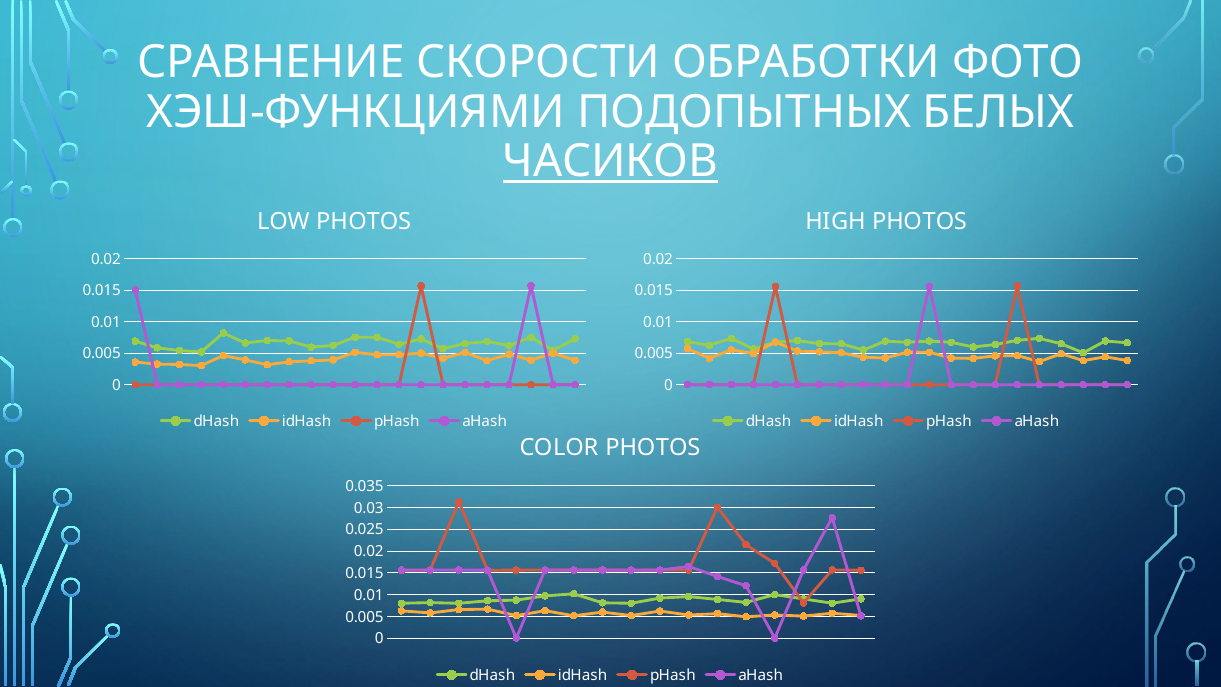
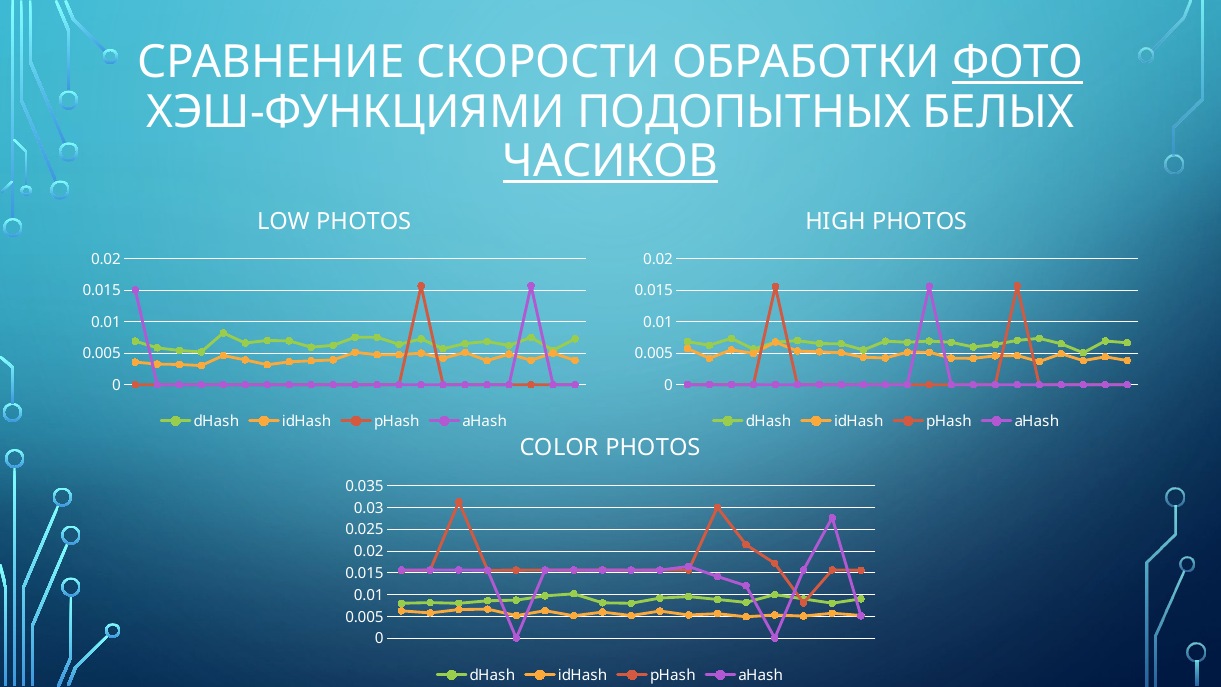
ФОТО underline: none -> present
